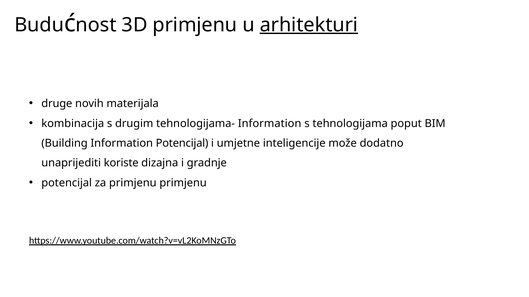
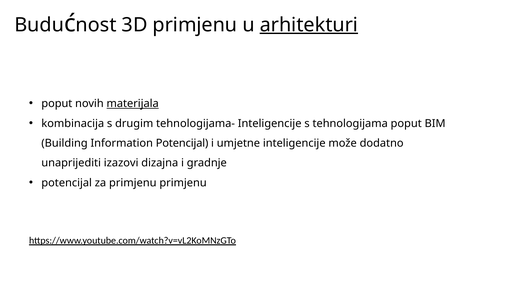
druge at (57, 104): druge -> poput
materijala underline: none -> present
tehnologijama- Information: Information -> Inteligencije
koriste: koriste -> izazovi
